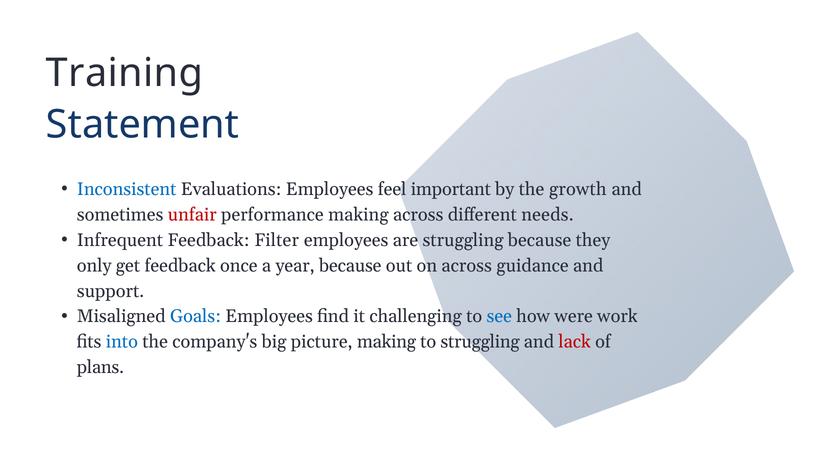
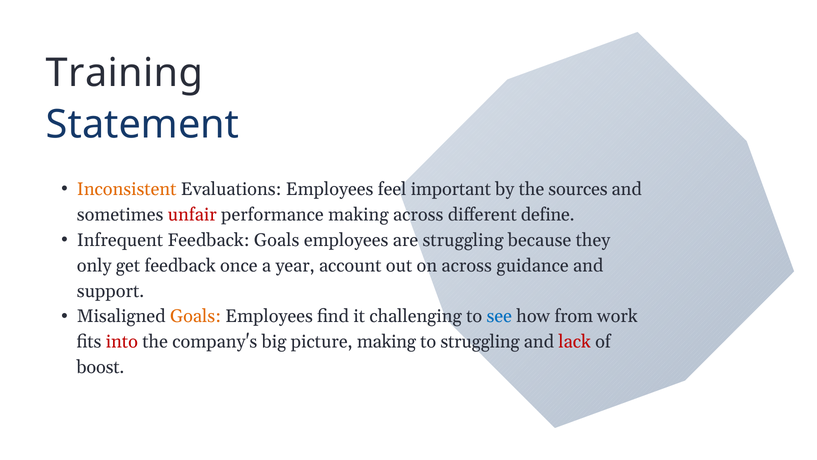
Inconsistent colour: blue -> orange
growth: growth -> sources
needs: needs -> define
Feedback Filter: Filter -> Goals
year because: because -> account
Goals at (195, 316) colour: blue -> orange
were: were -> from
into colour: blue -> red
plans: plans -> boost
